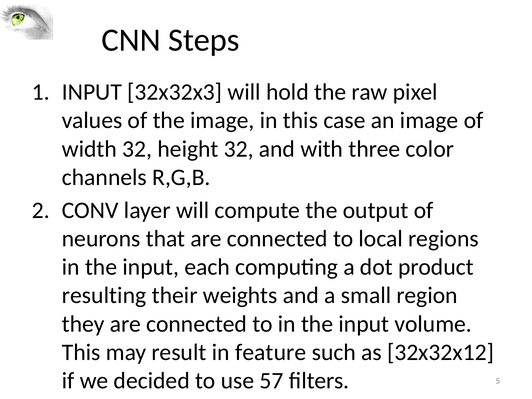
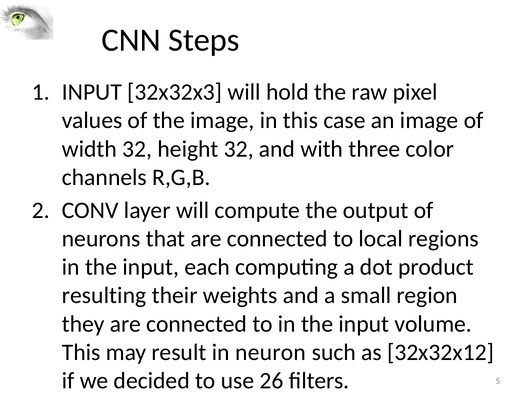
feature: feature -> neuron
57: 57 -> 26
